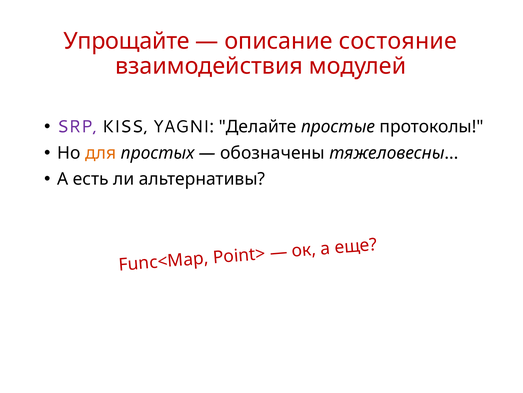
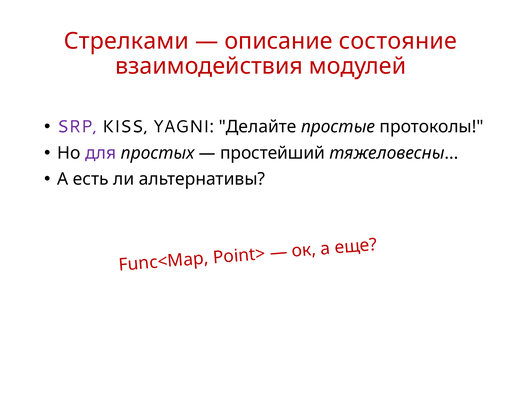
Упрощайте: Упрощайте -> Стрелками
для colour: orange -> purple
обозначены: обозначены -> простейший
